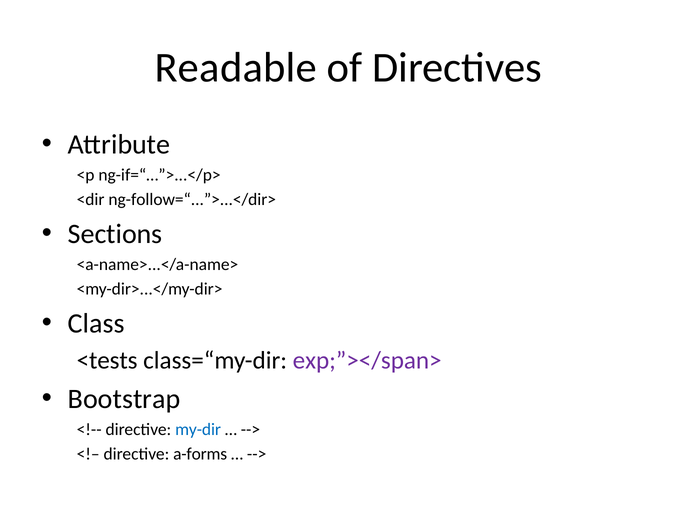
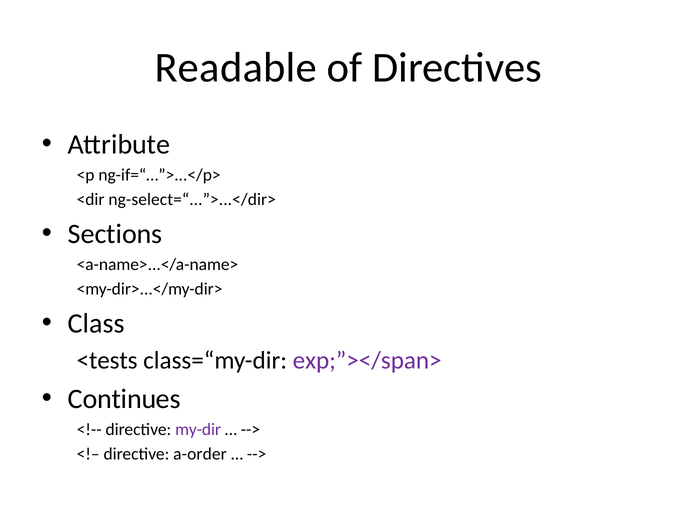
ng-follow=“...”>...</dir>: ng-follow=“...”>...</dir> -> ng-select=“...”>...</dir>
Bootstrap: Bootstrap -> Continues
my-dir colour: blue -> purple
a-forms: a-forms -> a-order
